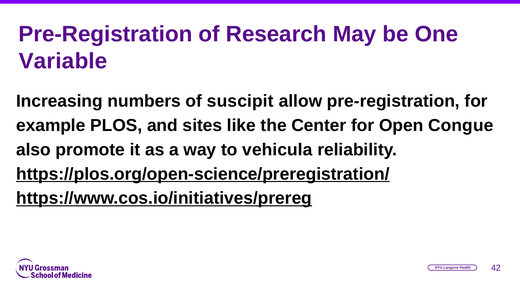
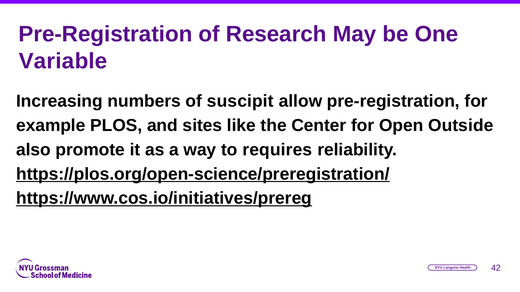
Congue: Congue -> Outside
vehicula: vehicula -> requires
